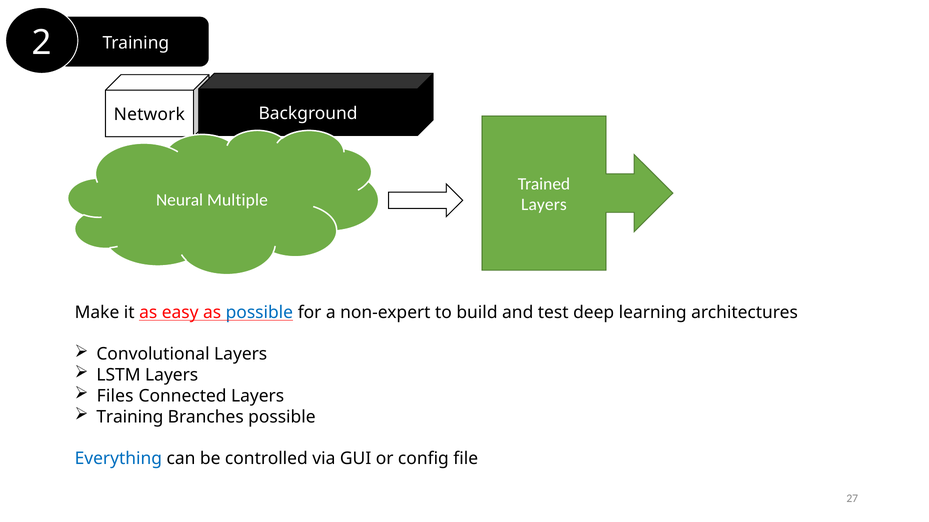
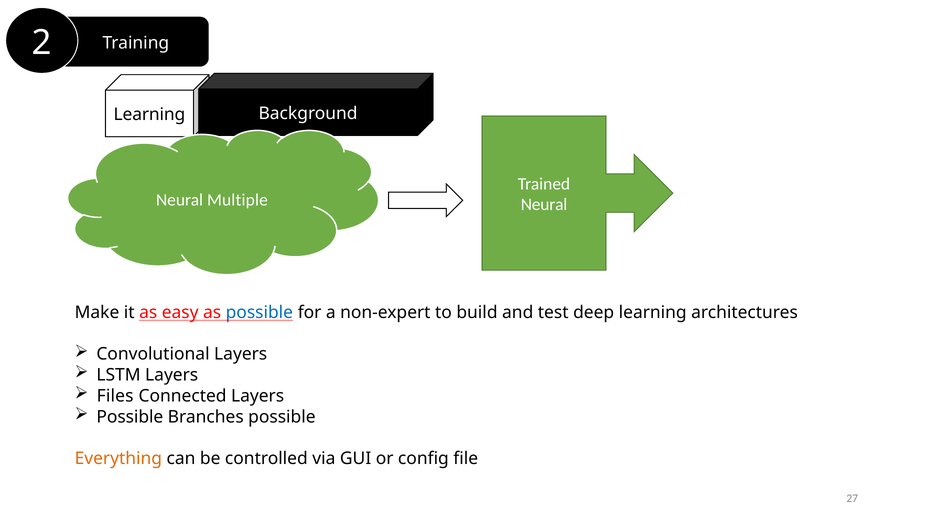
Network at (149, 115): Network -> Learning
Layers at (544, 205): Layers -> Neural
Training at (130, 417): Training -> Possible
Everything colour: blue -> orange
